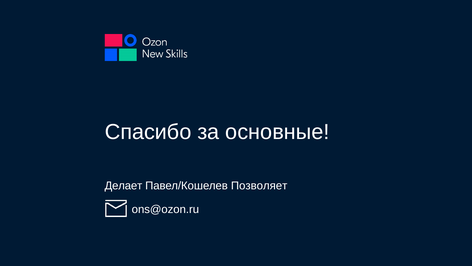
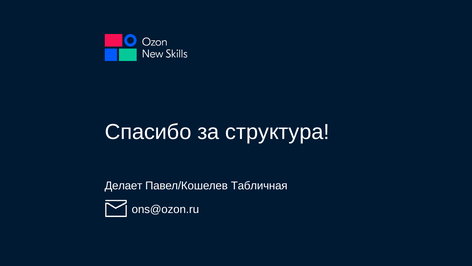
основные: основные -> структура
Позволяет: Позволяет -> Табличная
